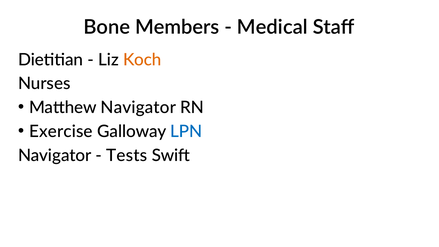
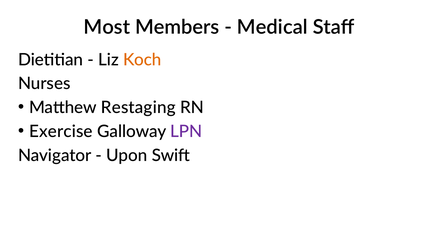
Bone: Bone -> Most
Matthew Navigator: Navigator -> Restaging
LPN colour: blue -> purple
Tests: Tests -> Upon
